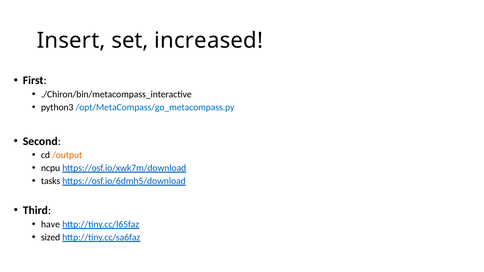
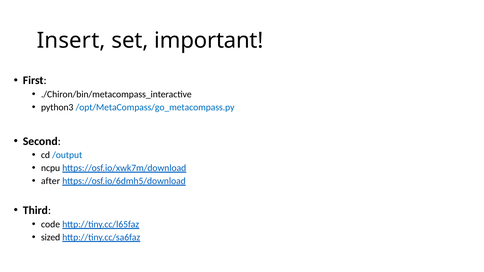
increased: increased -> important
/output colour: orange -> blue
tasks: tasks -> after
have: have -> code
